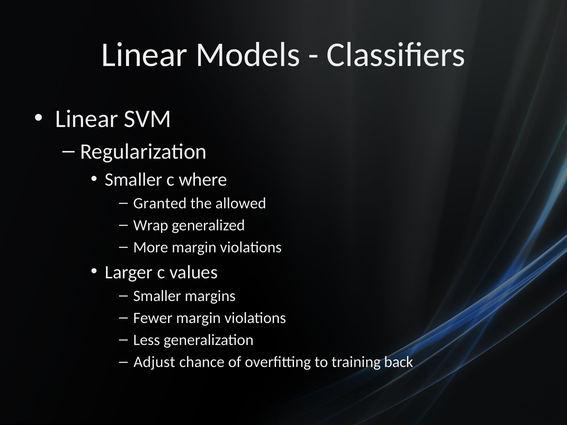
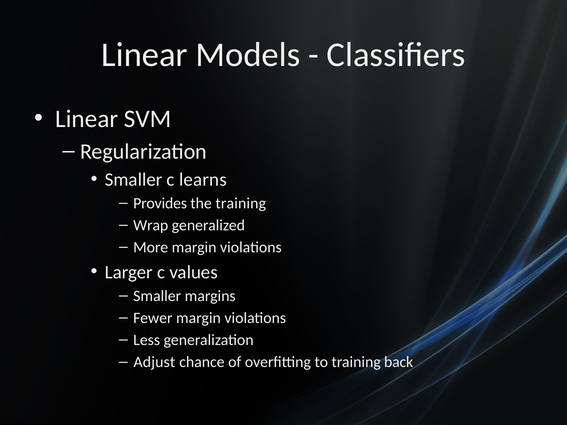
where: where -> learns
Granted: Granted -> Provides
the allowed: allowed -> training
